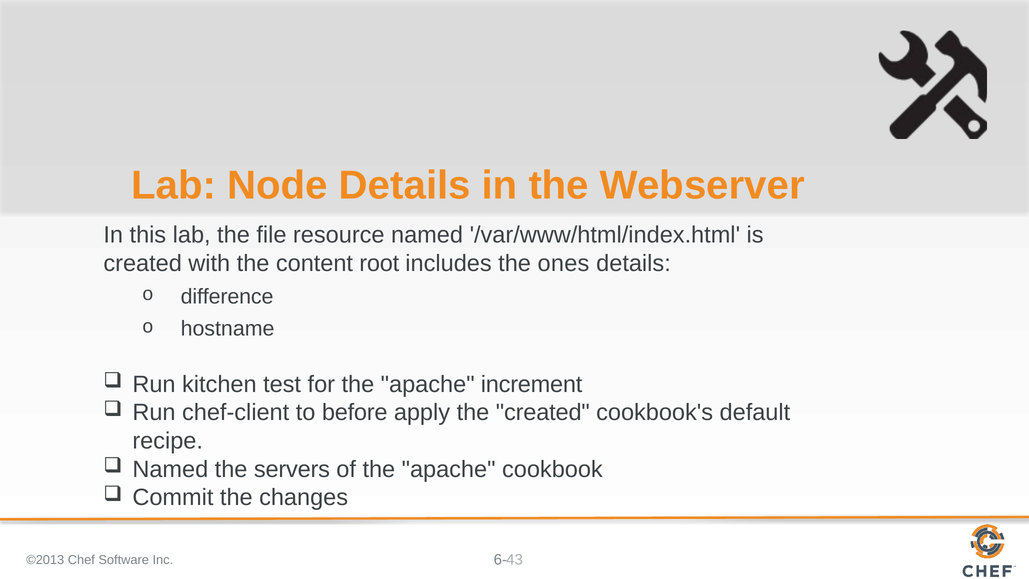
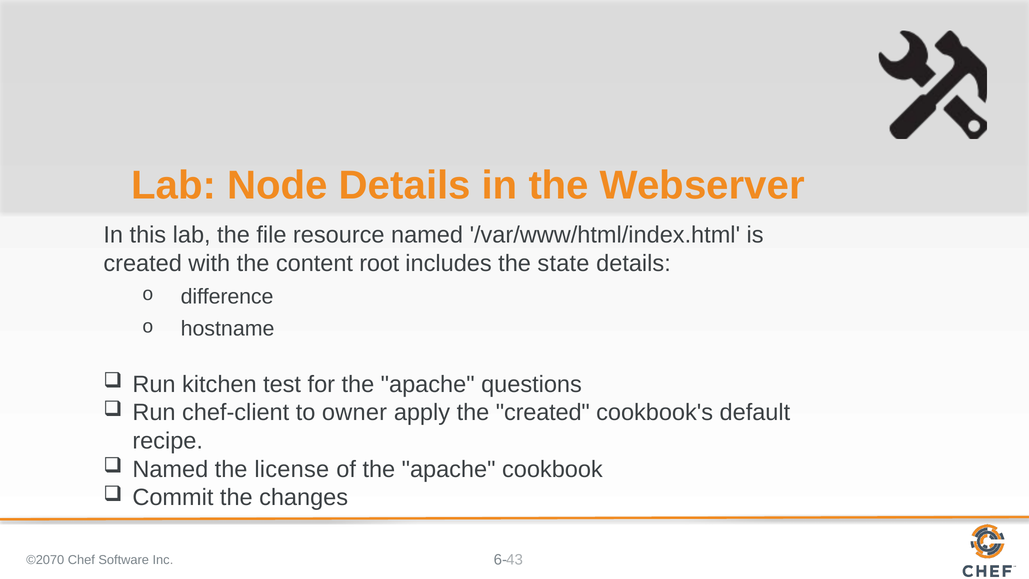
ones: ones -> state
increment: increment -> questions
before: before -> owner
servers: servers -> license
©2013: ©2013 -> ©2070
